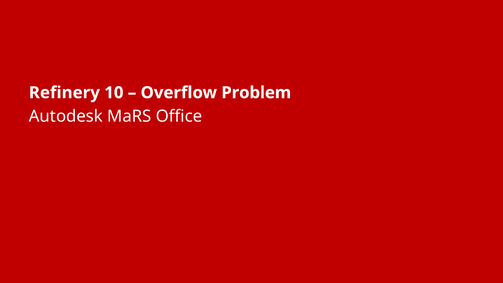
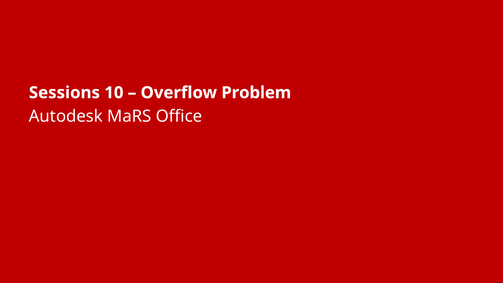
Refinery: Refinery -> Sessions
